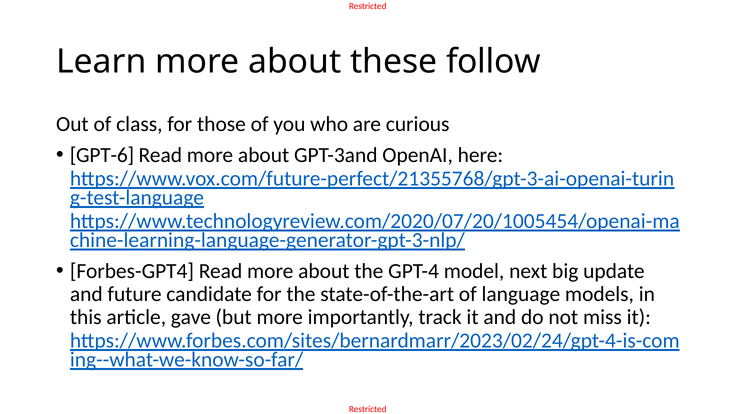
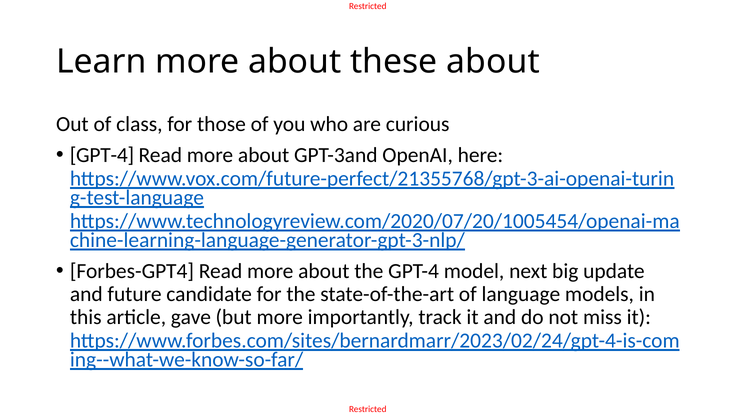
these follow: follow -> about
GPT-6 at (102, 155): GPT-6 -> GPT-4
